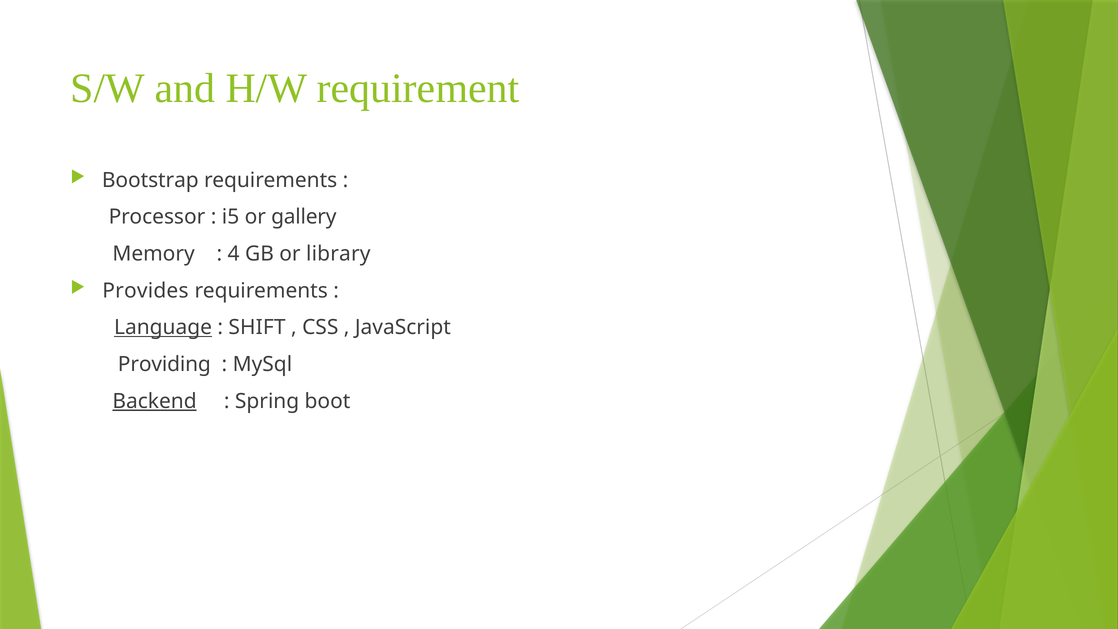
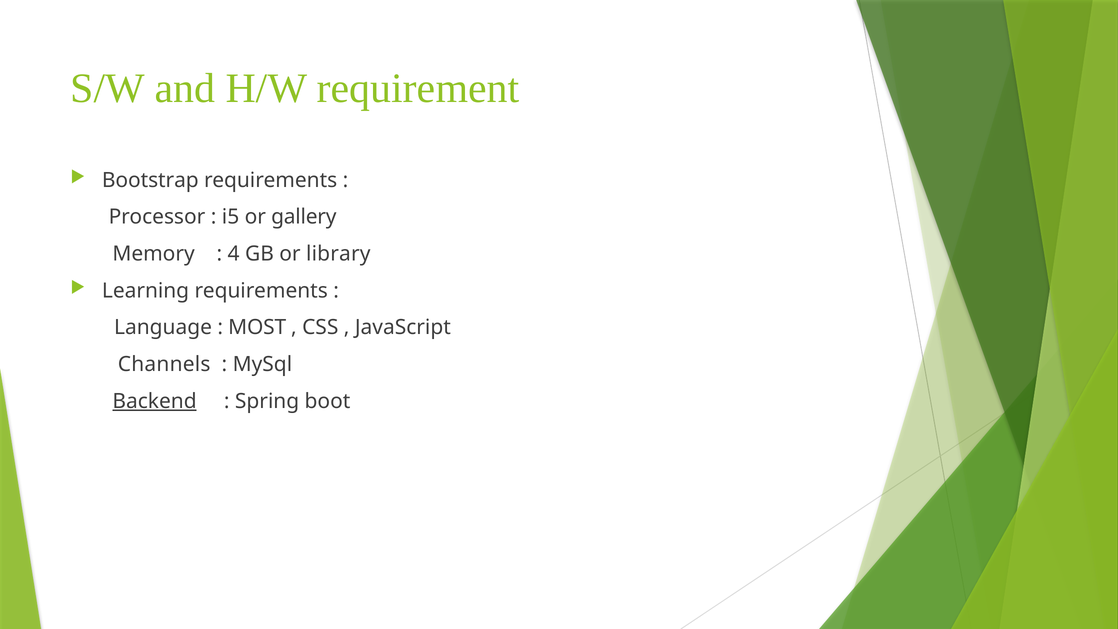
Provides: Provides -> Learning
Language underline: present -> none
SHIFT: SHIFT -> MOST
Providing: Providing -> Channels
